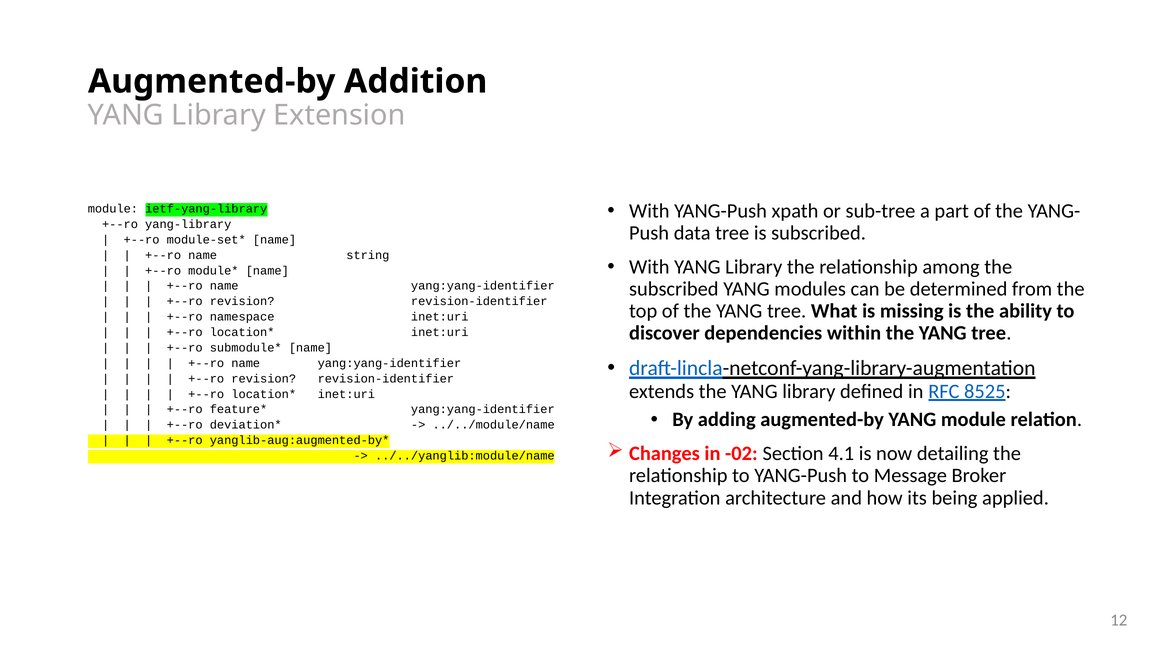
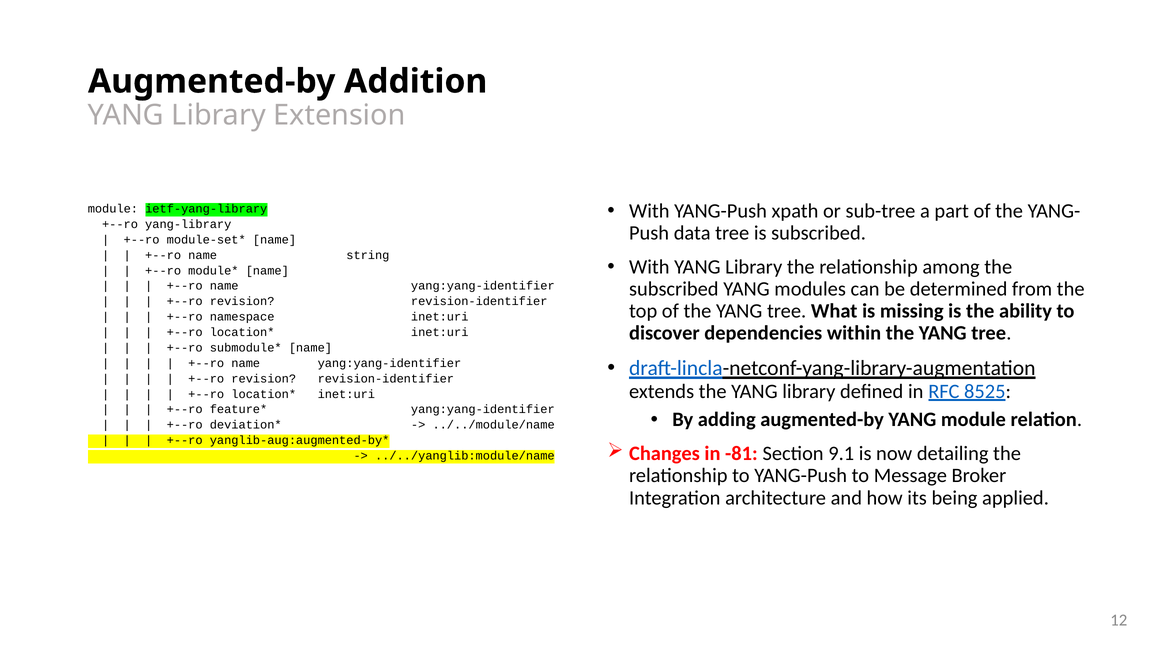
-02: -02 -> -81
4.1: 4.1 -> 9.1
